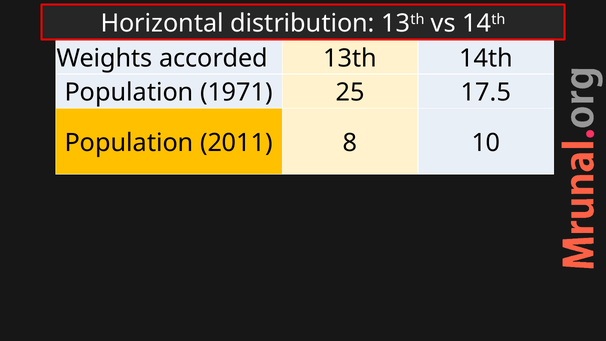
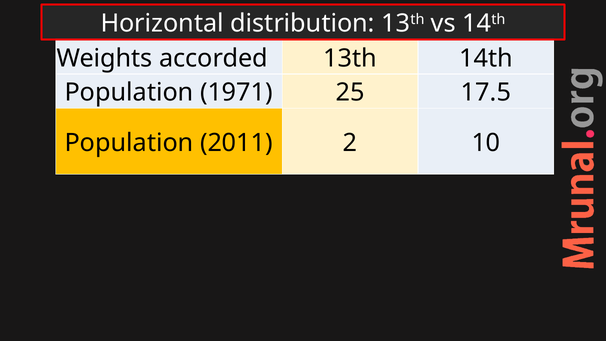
8: 8 -> 2
